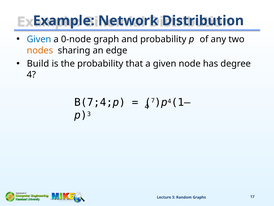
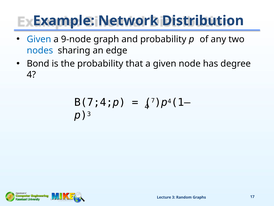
0-node: 0-node -> 9-node
nodes colour: orange -> blue
Build: Build -> Bond
